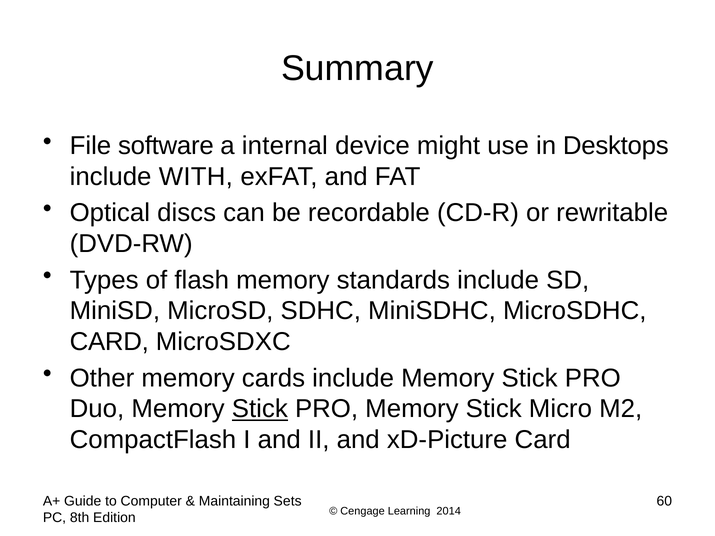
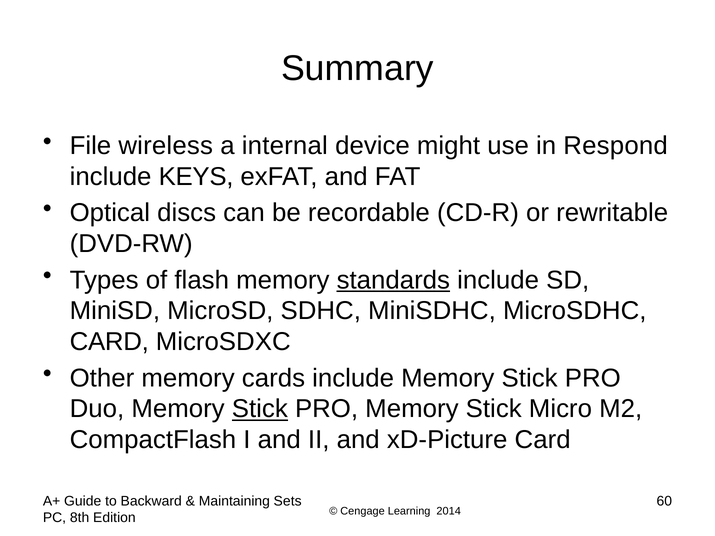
software: software -> wireless
Desktops: Desktops -> Respond
WITH: WITH -> KEYS
standards underline: none -> present
Computer: Computer -> Backward
